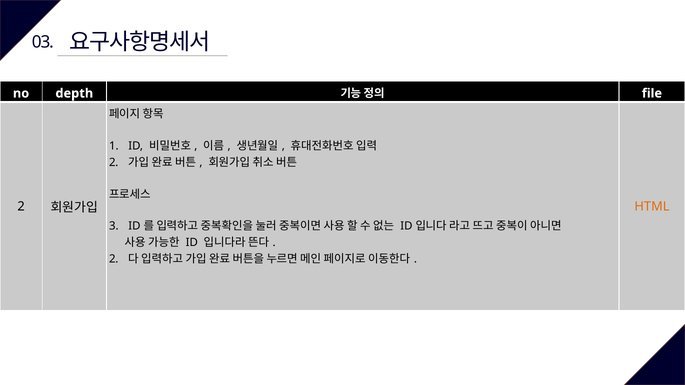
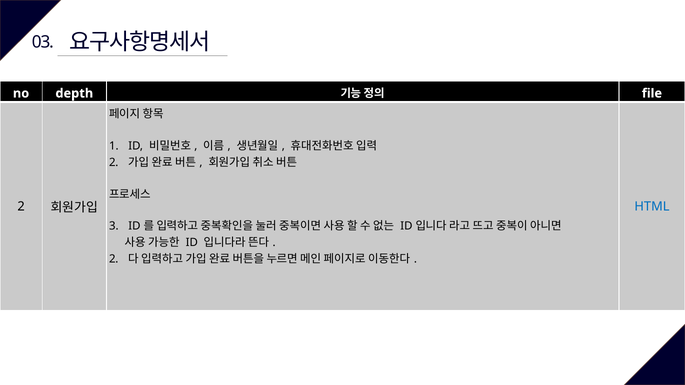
HTML colour: orange -> blue
